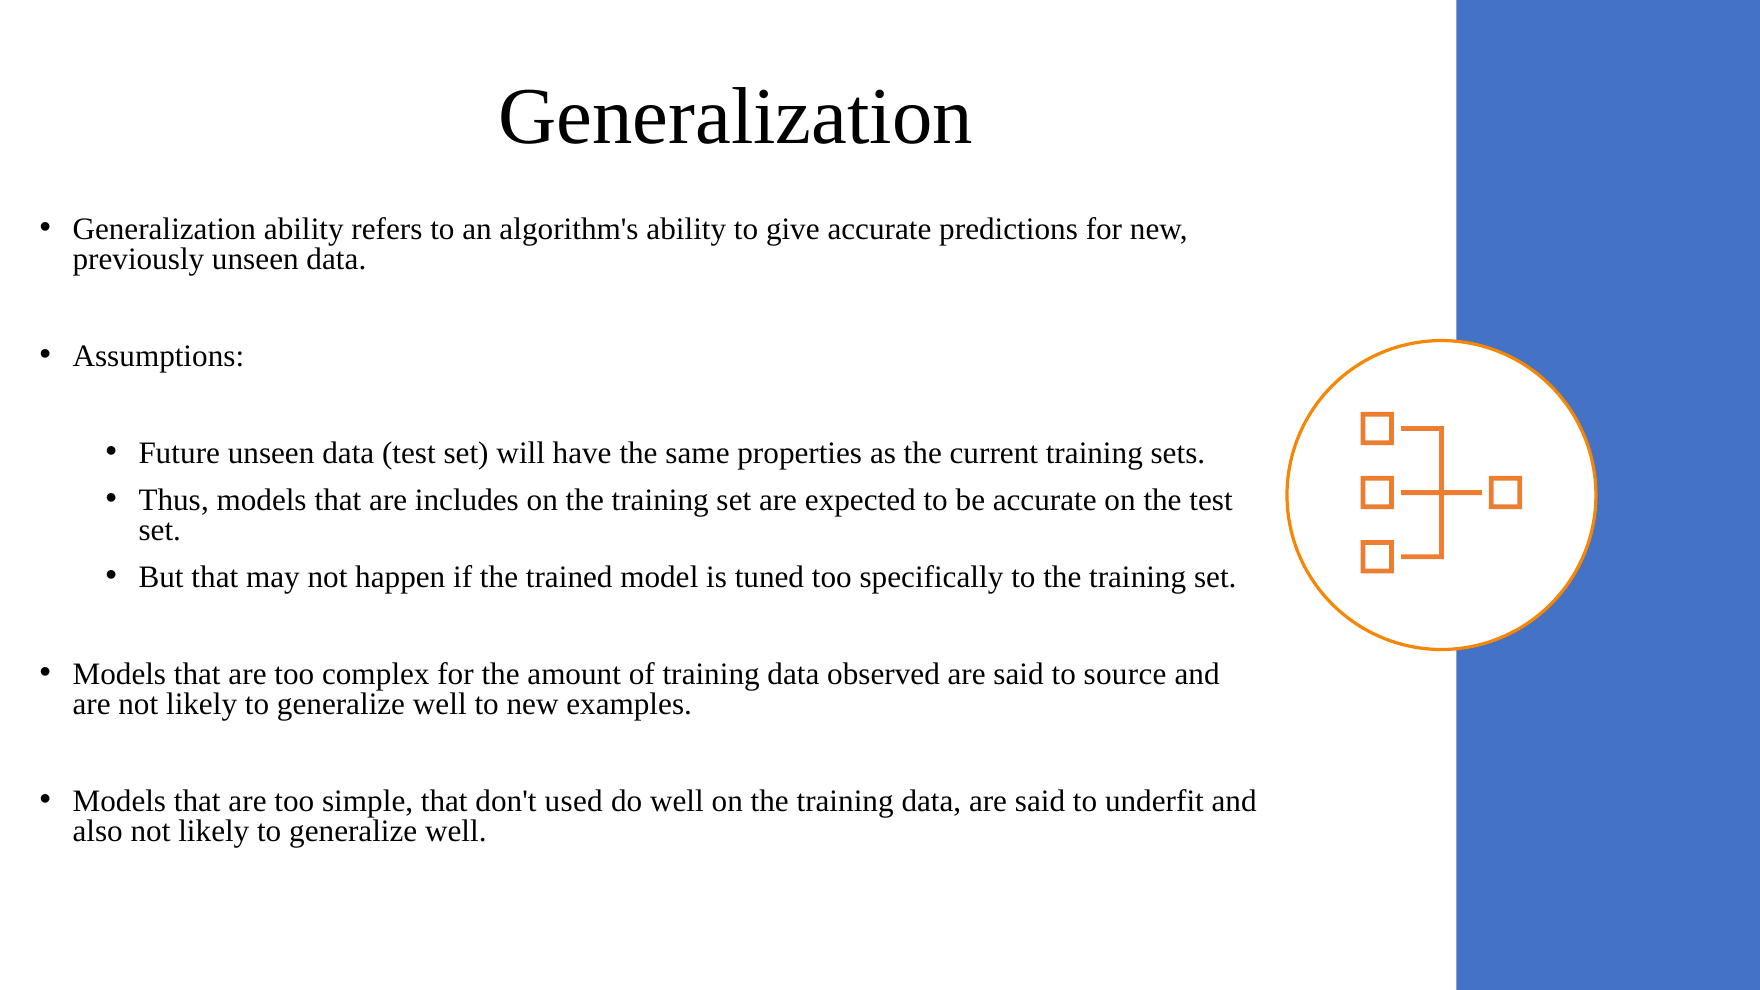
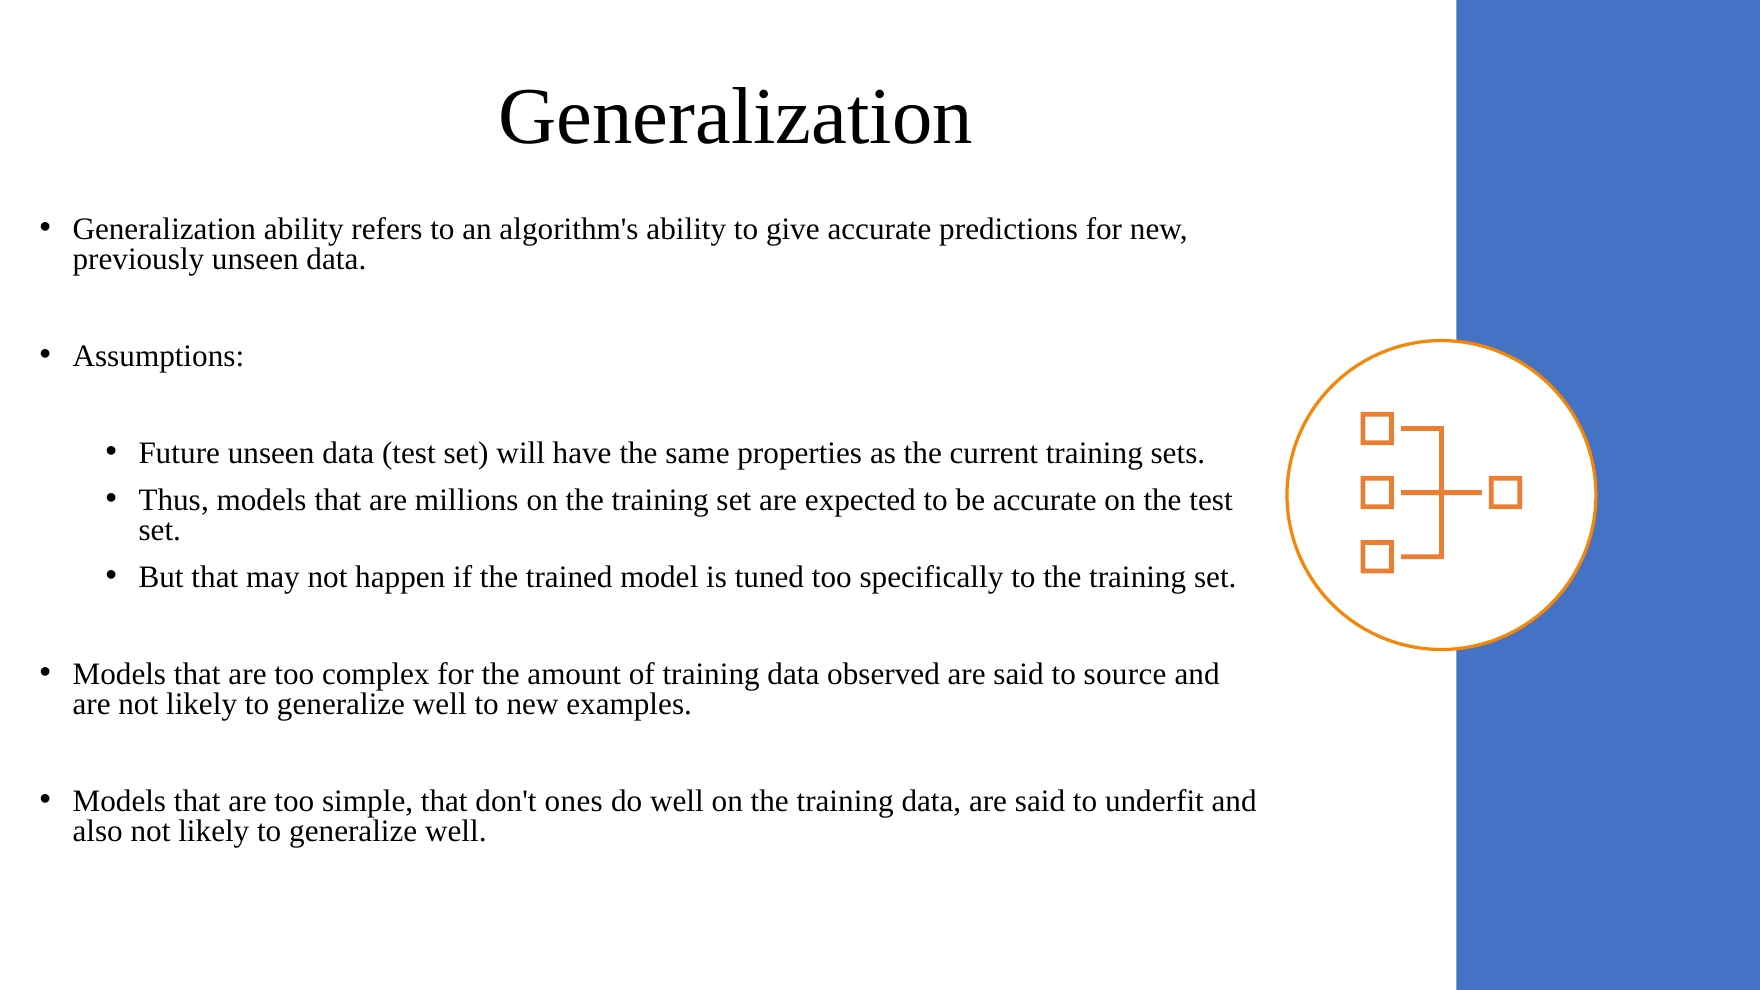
includes: includes -> millions
used: used -> ones
